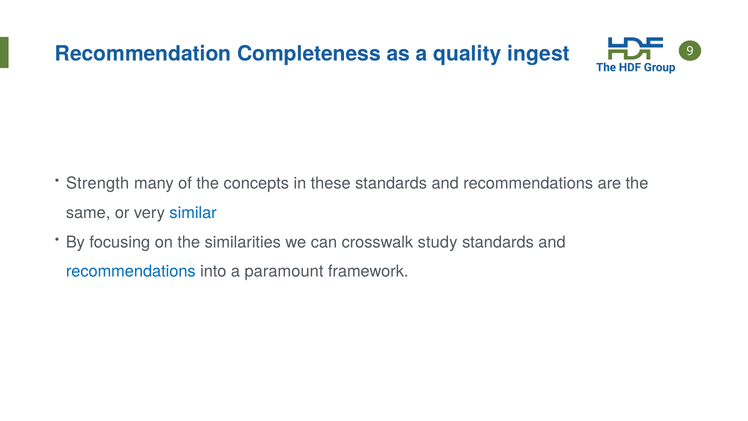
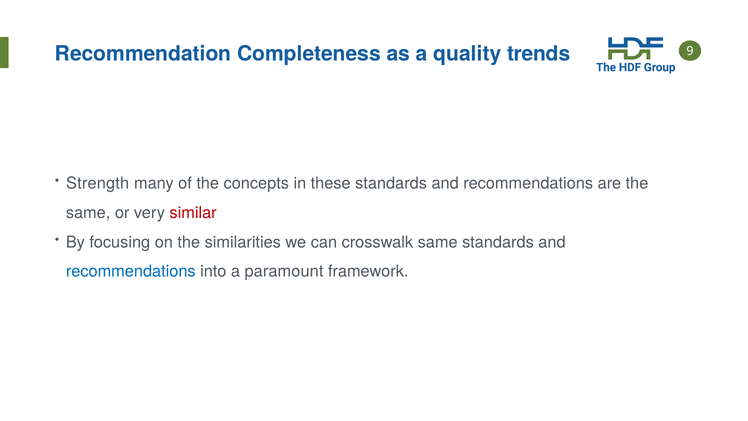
ingest: ingest -> trends
similar colour: blue -> red
crosswalk study: study -> same
